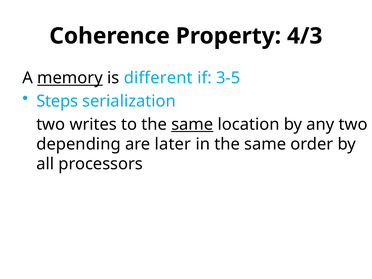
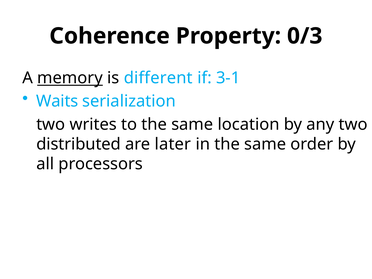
4/3: 4/3 -> 0/3
3-5: 3-5 -> 3-1
Steps: Steps -> Waits
same at (192, 124) underline: present -> none
depending: depending -> distributed
